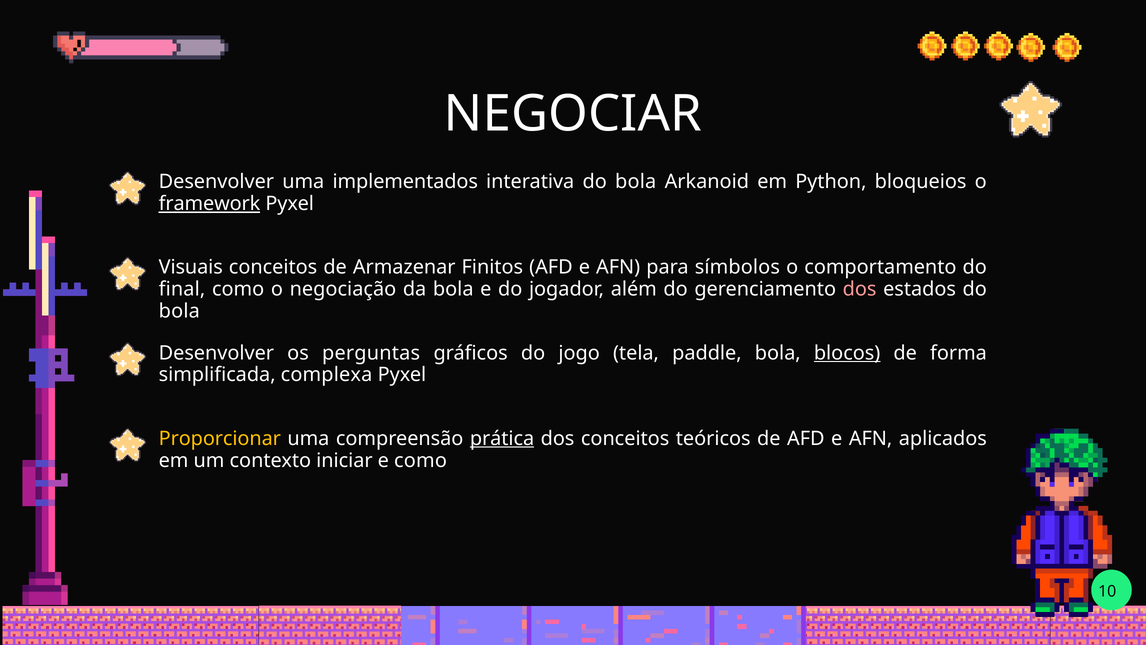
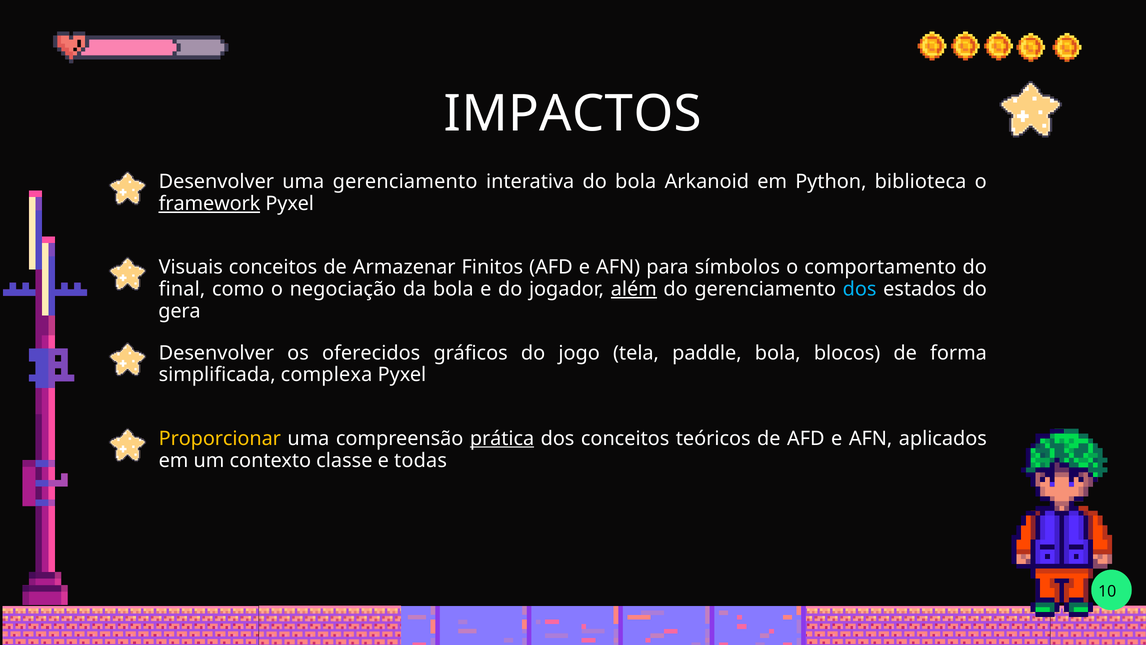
NEGOCIAR: NEGOCIAR -> IMPACTOS
uma implementados: implementados -> gerenciamento
bloqueios: bloqueios -> biblioteca
além underline: none -> present
dos at (860, 289) colour: pink -> light blue
bola at (179, 311): bola -> gera
perguntas: perguntas -> oferecidos
blocos underline: present -> none
iniciar: iniciar -> classe
e como: como -> todas
